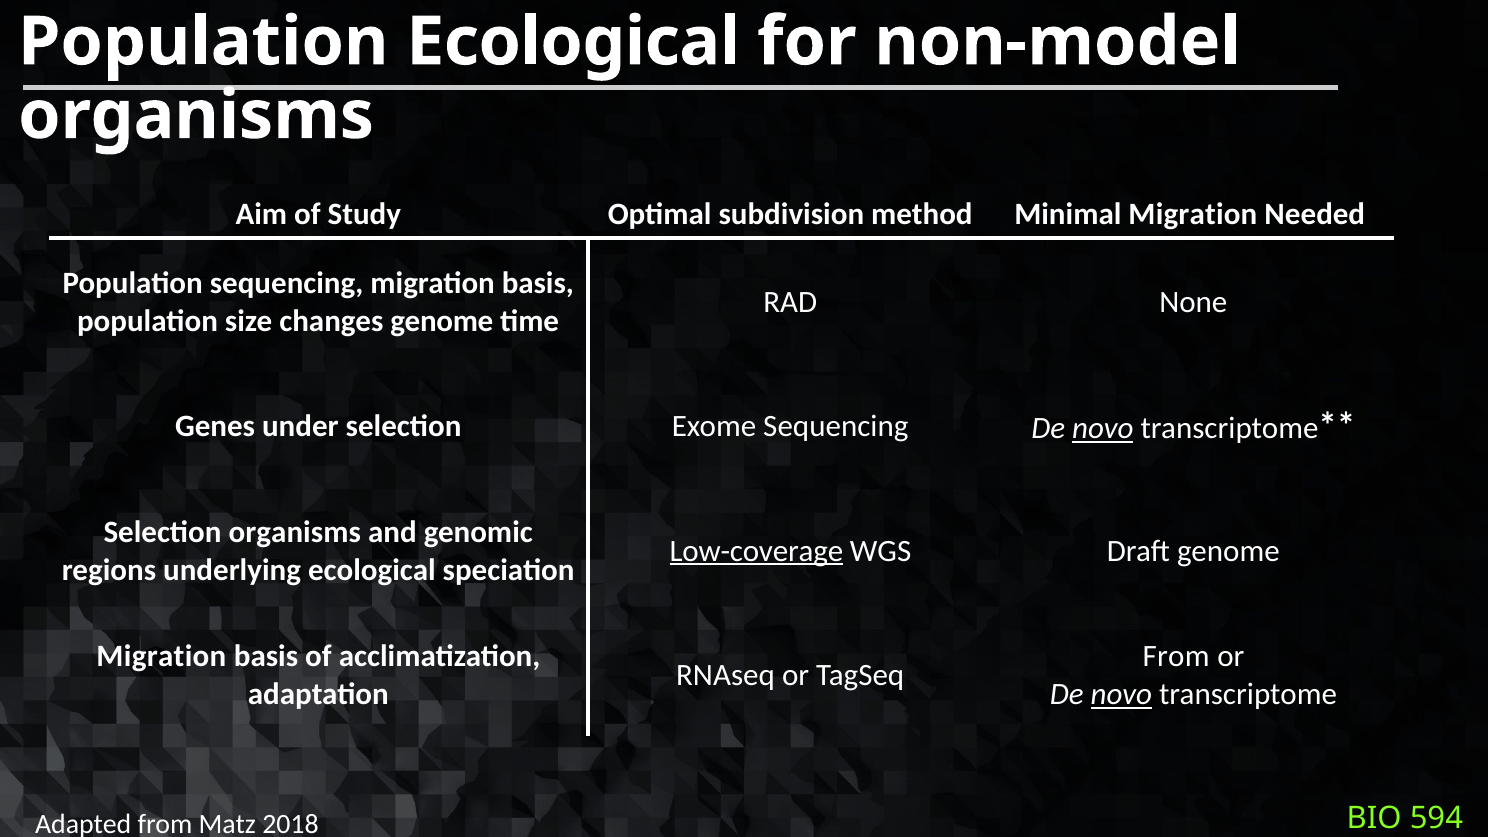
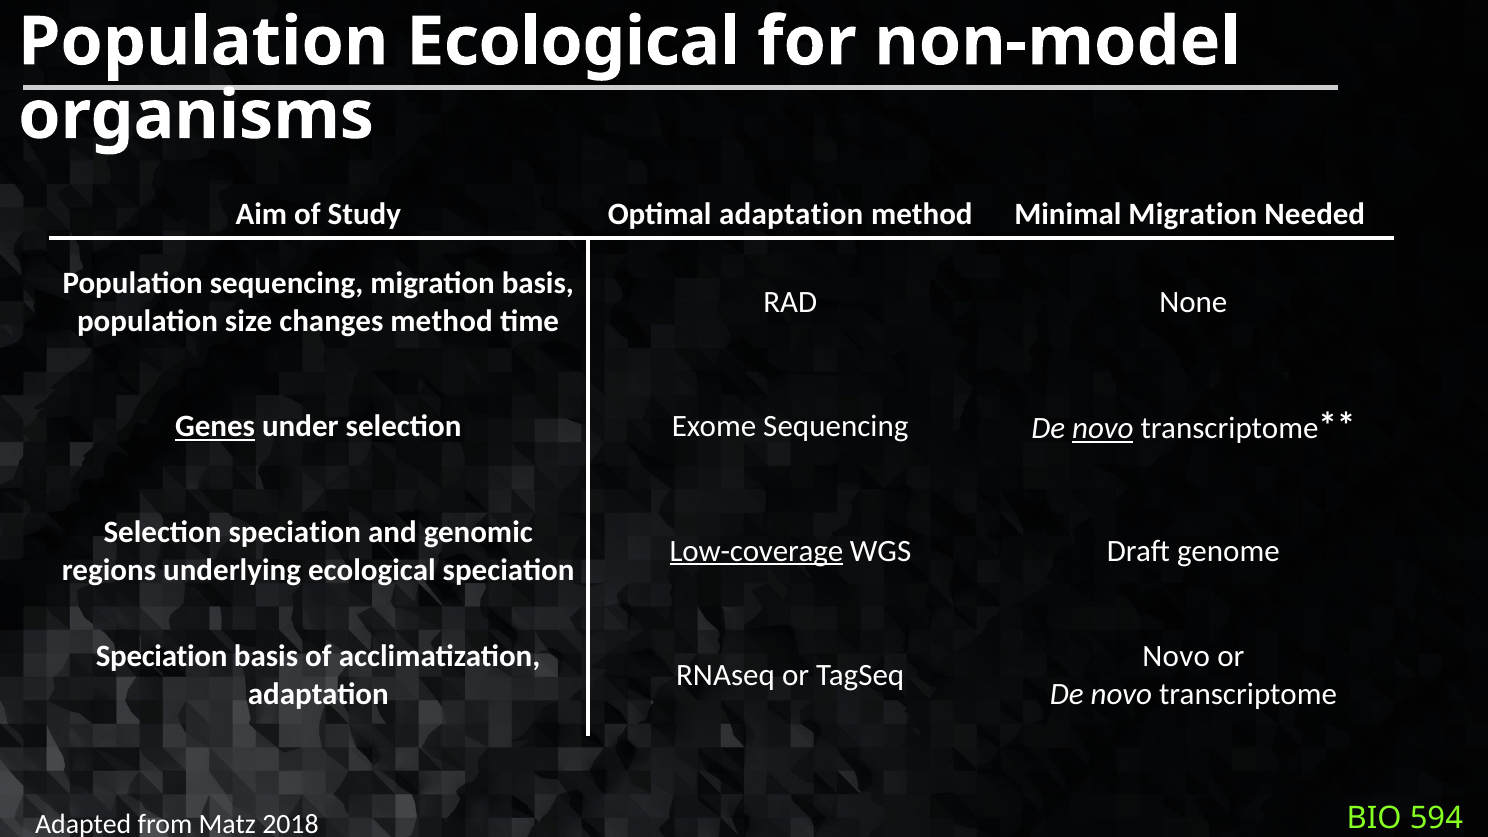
Optimal subdivision: subdivision -> adaptation
changes genome: genome -> method
Genes underline: none -> present
Selection organisms: organisms -> speciation
Migration at (161, 656): Migration -> Speciation
From at (1176, 656): From -> Novo
novo at (1121, 694) underline: present -> none
